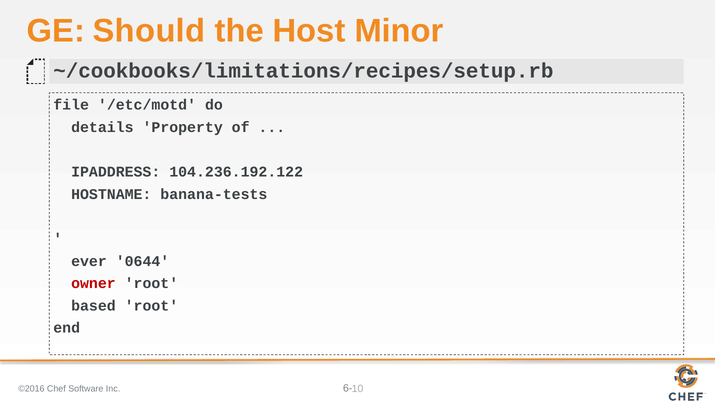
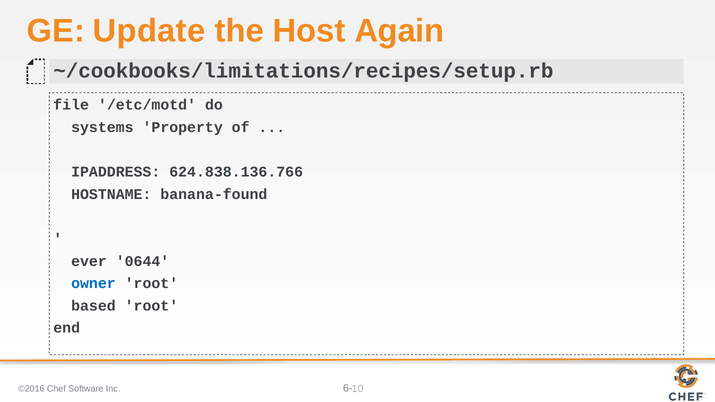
Should: Should -> Update
Minor: Minor -> Again
details: details -> systems
104.236.192.122: 104.236.192.122 -> 624.838.136.766
banana-tests: banana-tests -> banana-found
owner colour: red -> blue
